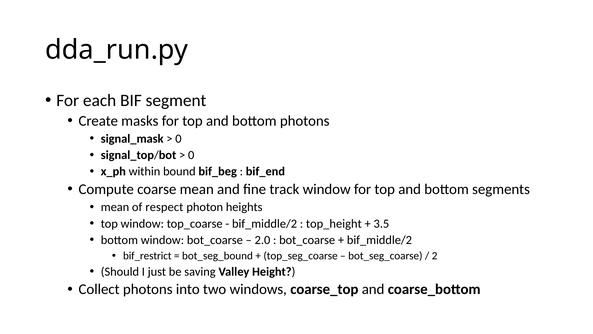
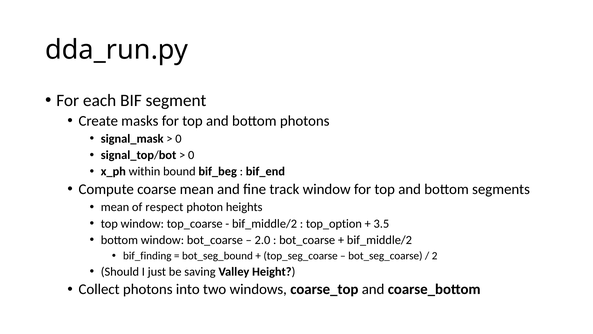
top_height: top_height -> top_option
bif_restrict: bif_restrict -> bif_finding
